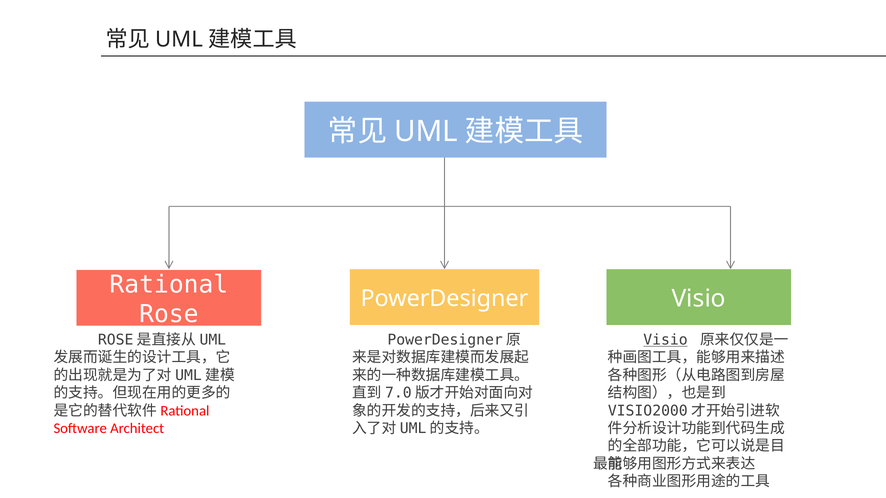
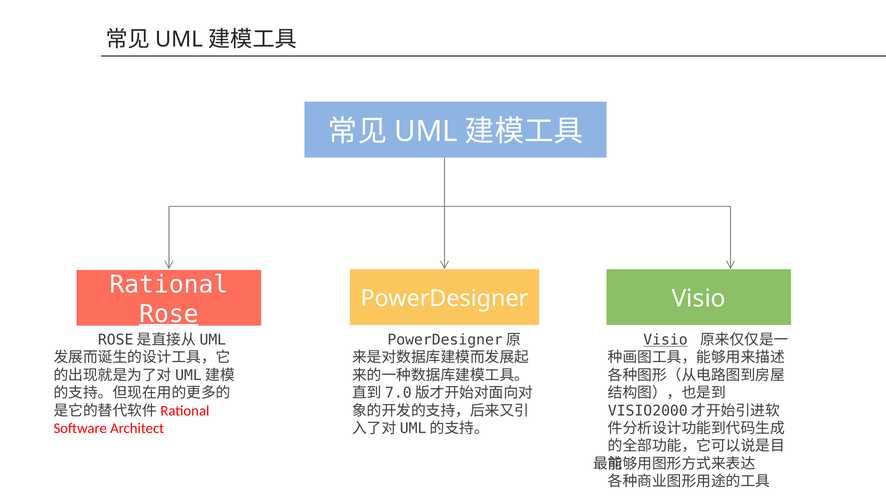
Rose underline: none -> present
